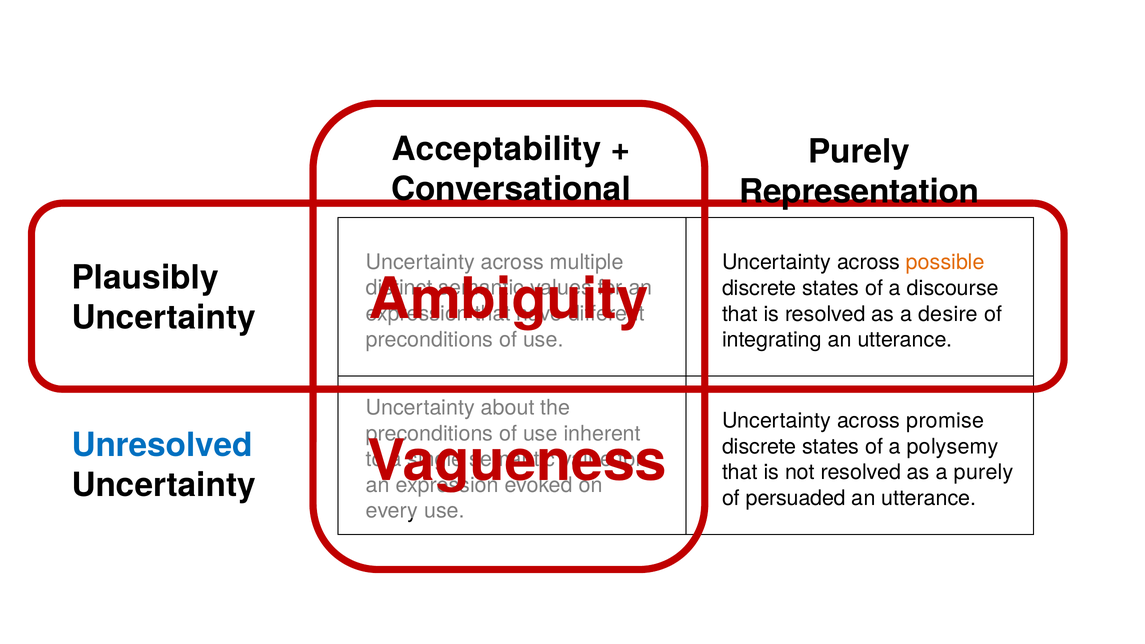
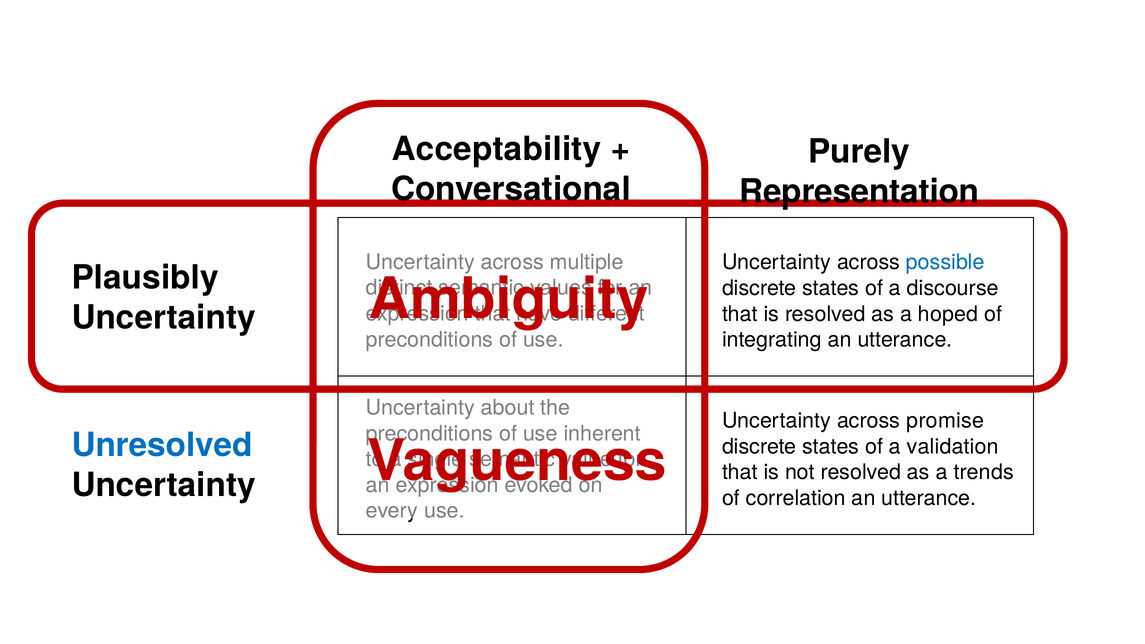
possible colour: orange -> blue
desire: desire -> hoped
polysemy: polysemy -> validation
a purely: purely -> trends
persuaded: persuaded -> correlation
